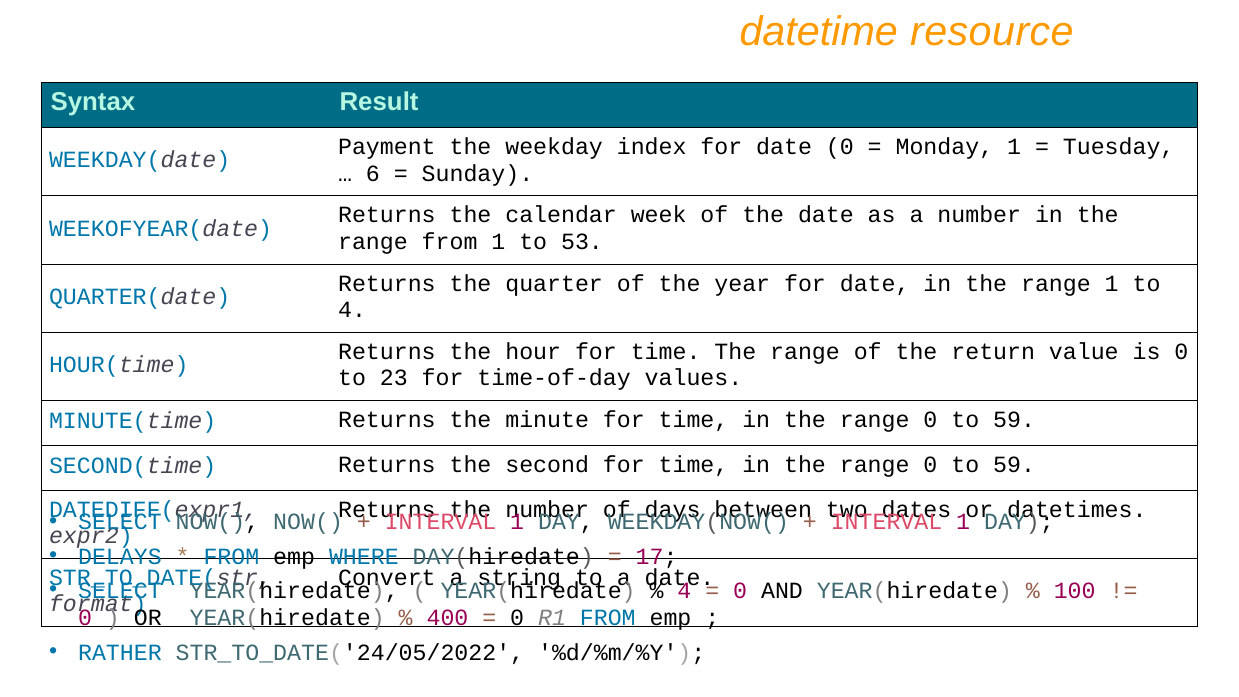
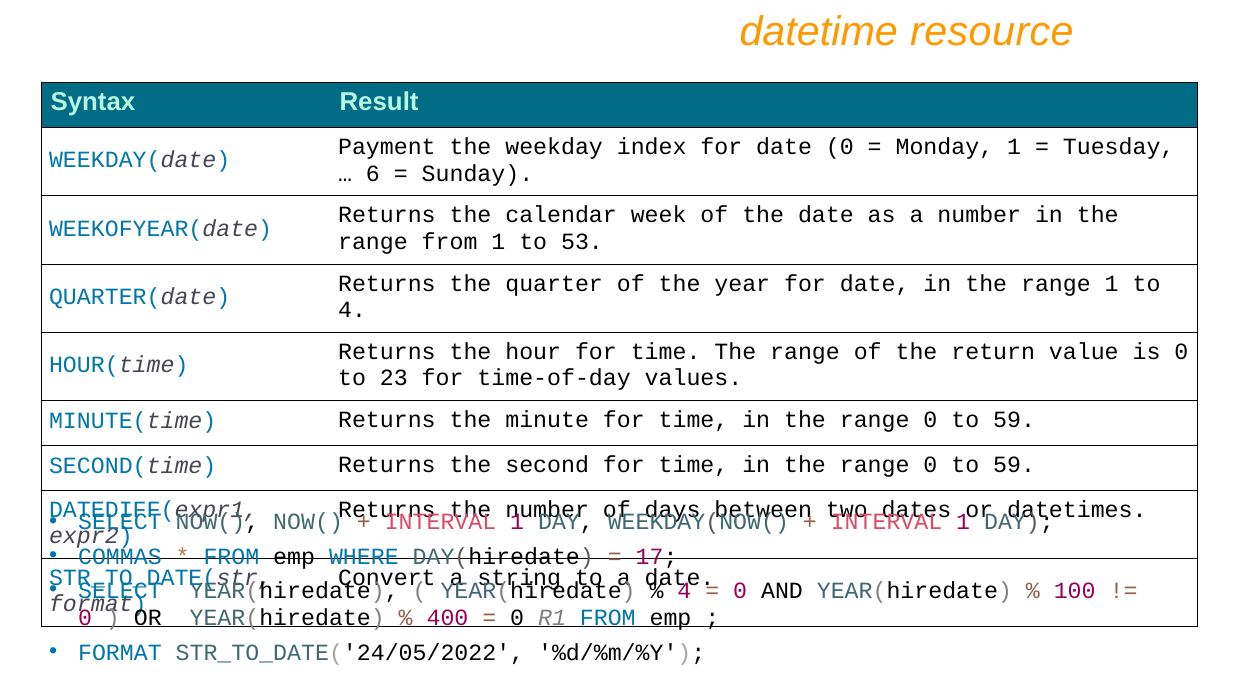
DELAYS: DELAYS -> COMMAS
RATHER at (120, 652): RATHER -> FORMAT
